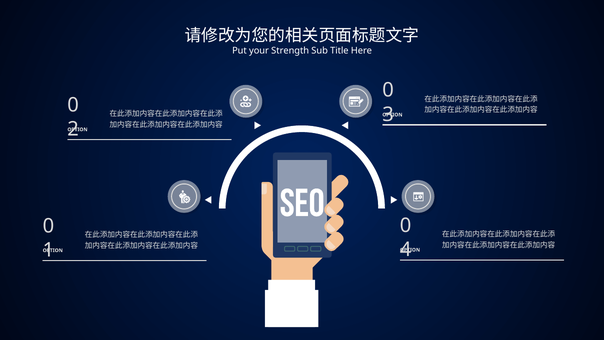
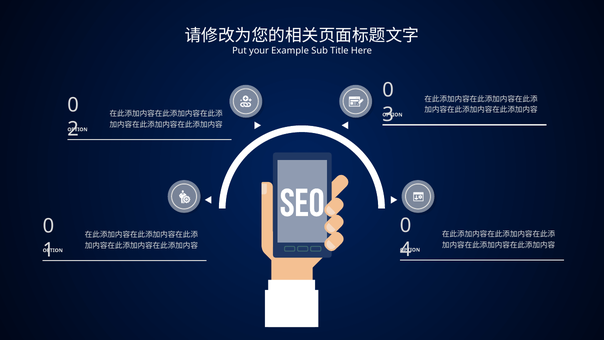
Strength: Strength -> Example
